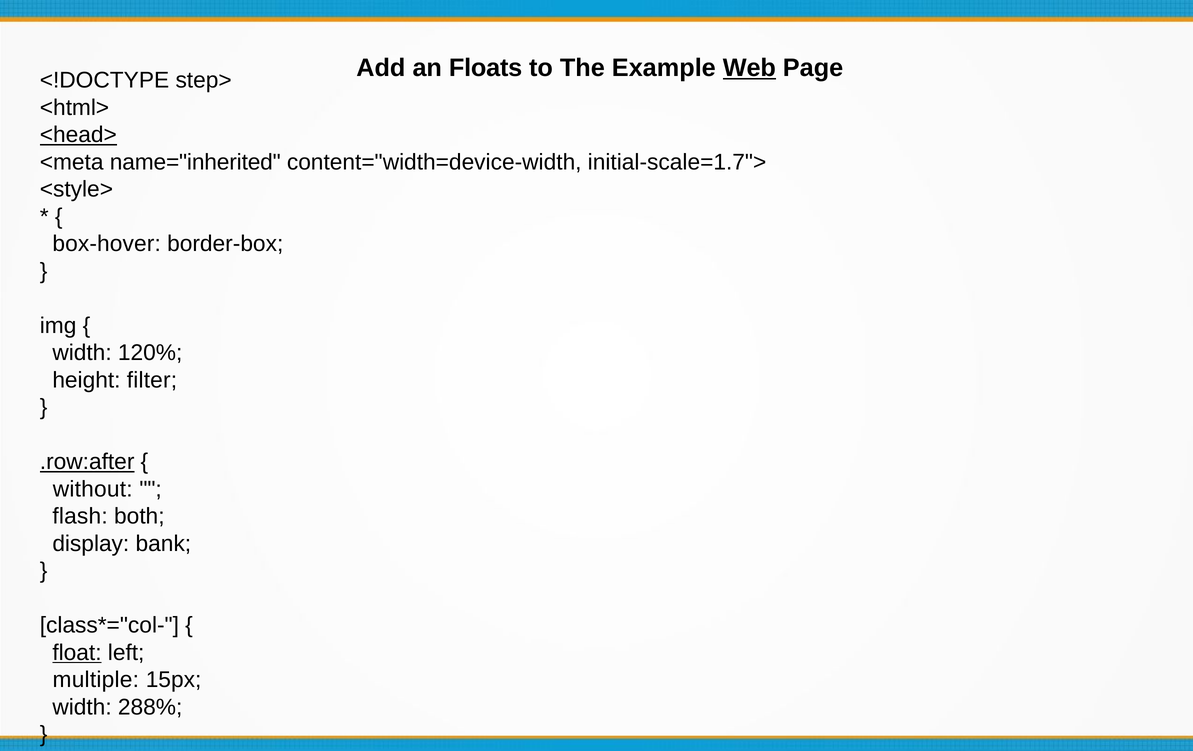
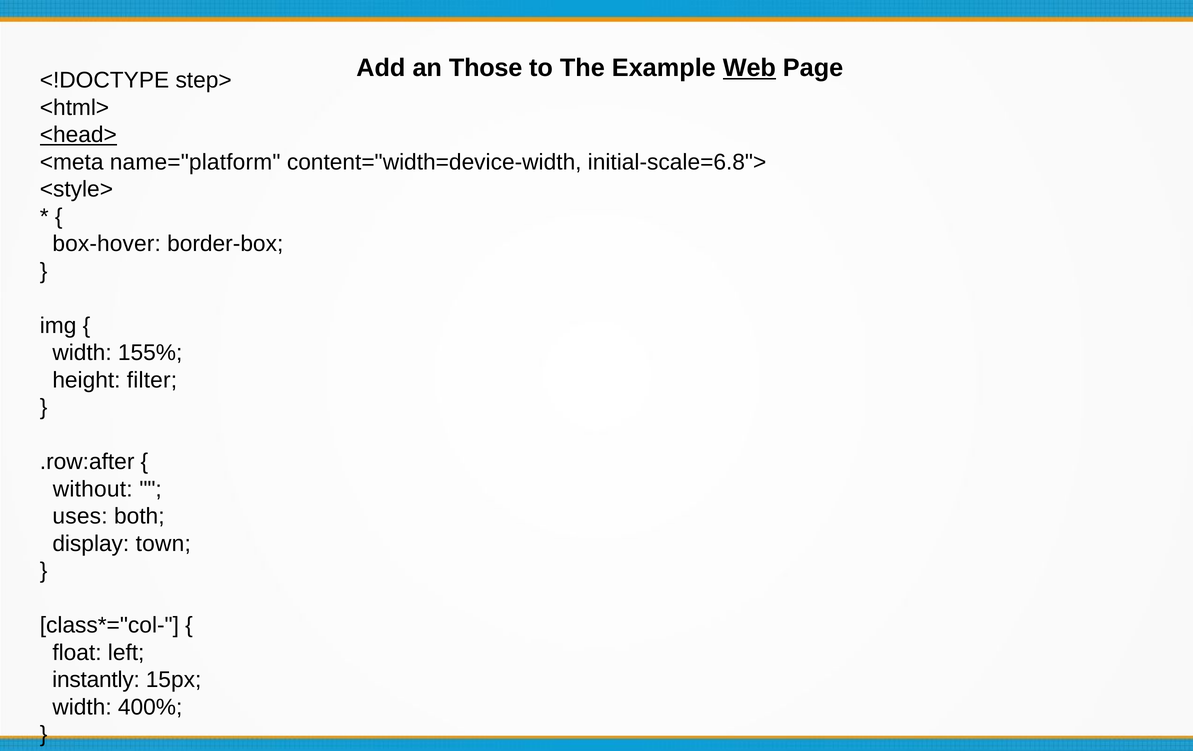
Floats: Floats -> Those
name="inherited: name="inherited -> name="platform
initial-scale=1.7">: initial-scale=1.7"> -> initial-scale=6.8">
120%: 120% -> 155%
.row:after underline: present -> none
flash: flash -> uses
bank: bank -> town
float underline: present -> none
multiple: multiple -> instantly
288%: 288% -> 400%
